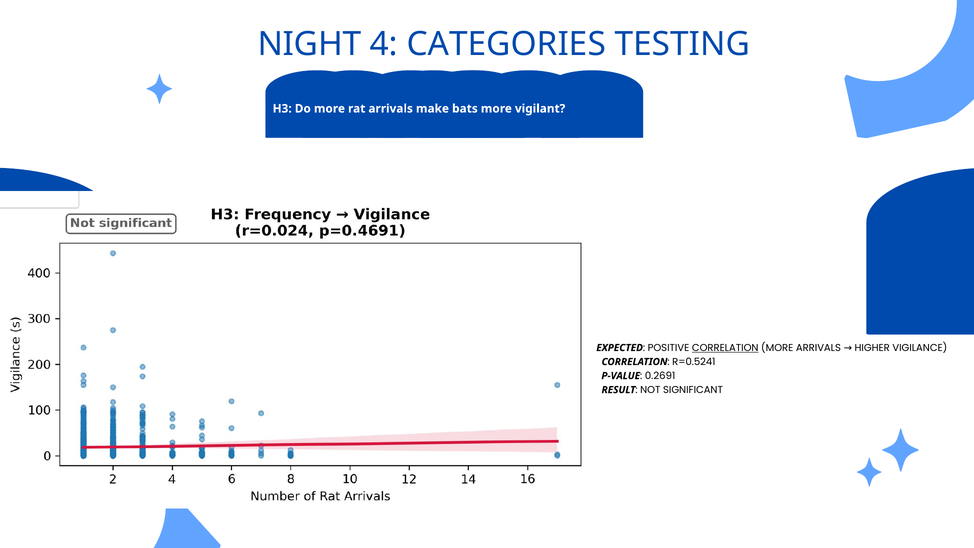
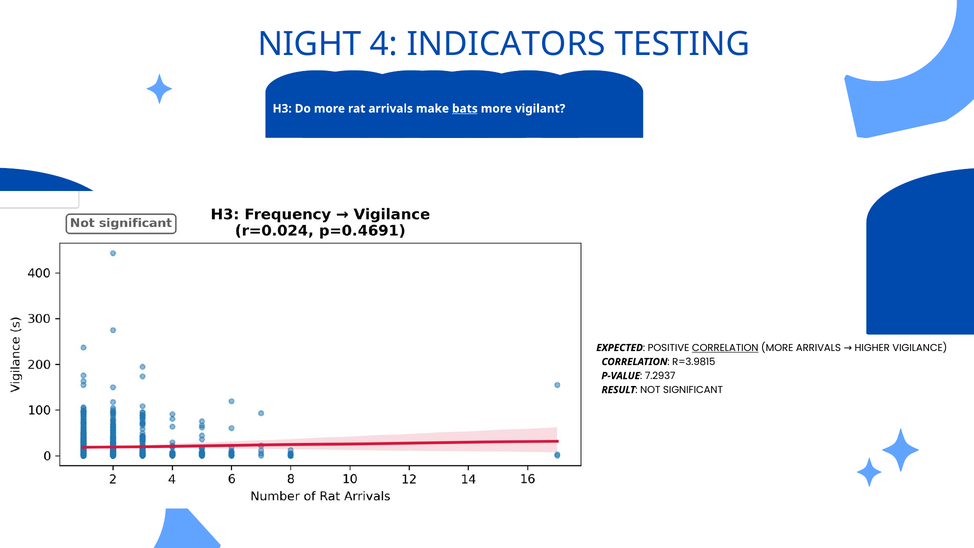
CATEGORIES: CATEGORIES -> INDICATORS
bats underline: none -> present
R=0.5241: R=0.5241 -> R=3.9815
0.2691: 0.2691 -> 7.2937
